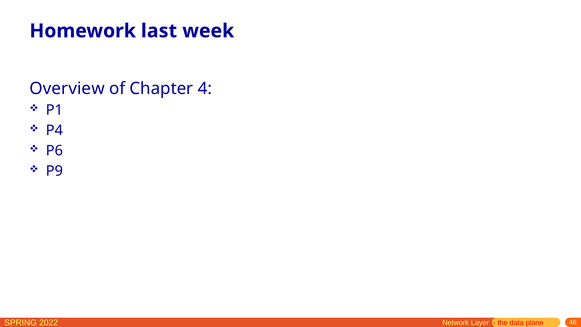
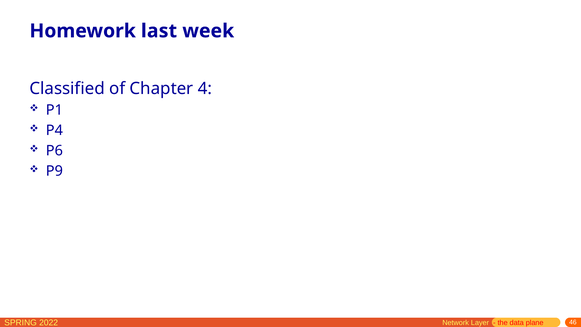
Overview: Overview -> Classified
